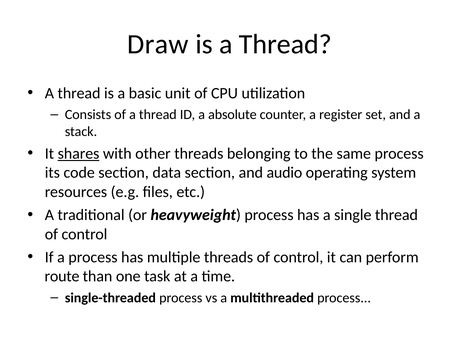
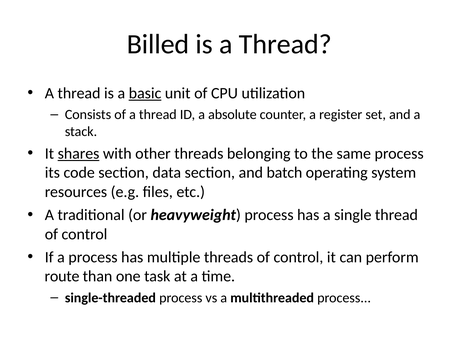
Draw: Draw -> Billed
basic underline: none -> present
audio: audio -> batch
